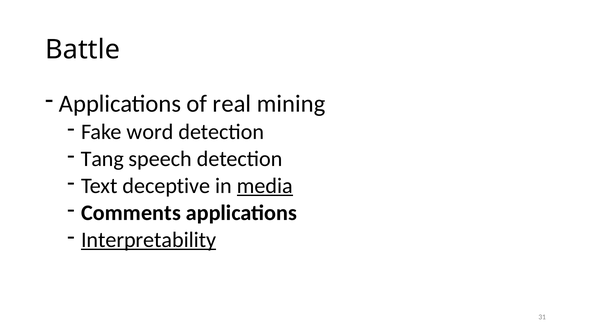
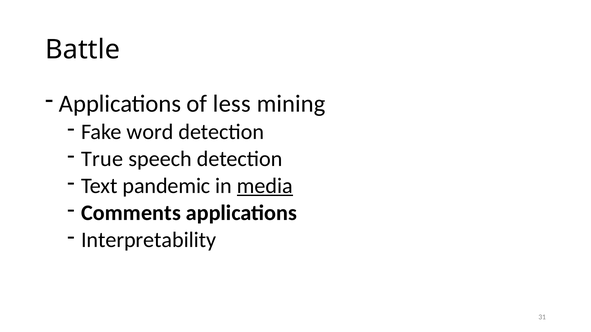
real: real -> less
Tang: Tang -> True
deceptive: deceptive -> pandemic
Interpretability underline: present -> none
